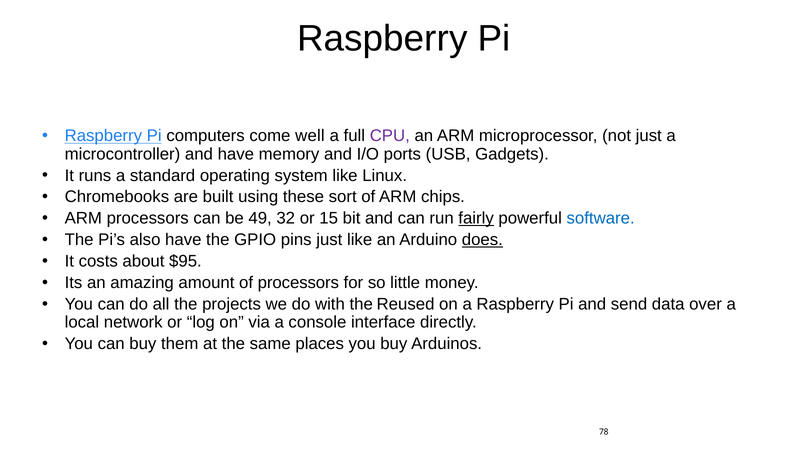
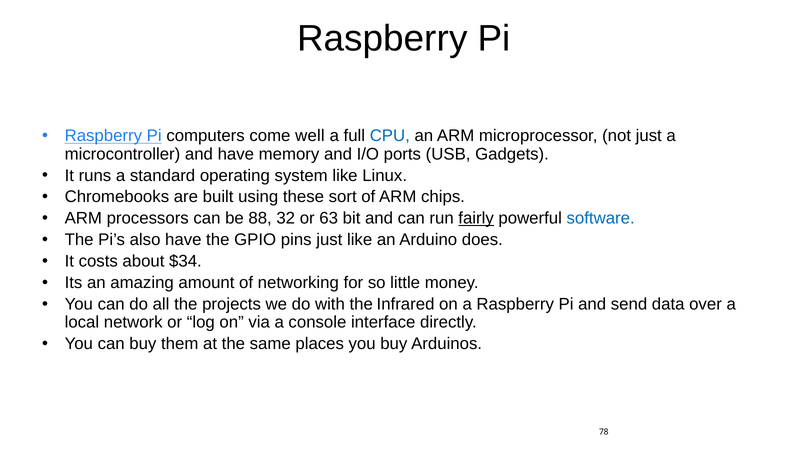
CPU colour: purple -> blue
49: 49 -> 88
15: 15 -> 63
does underline: present -> none
$95: $95 -> $34
of processors: processors -> networking
Reused: Reused -> Infrared
